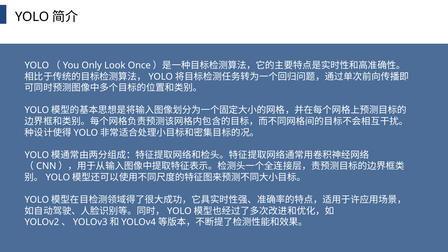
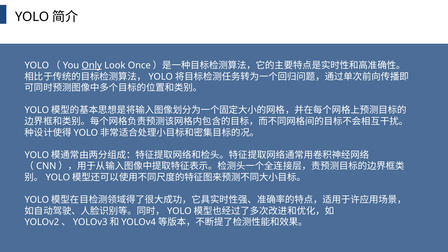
Only underline: none -> present
